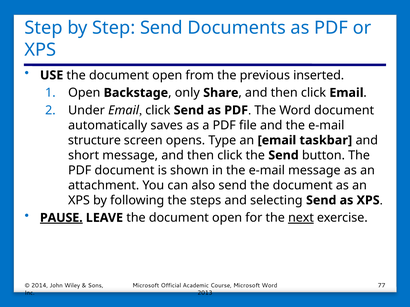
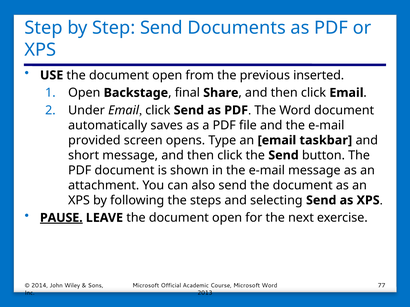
only: only -> final
structure: structure -> provided
next underline: present -> none
